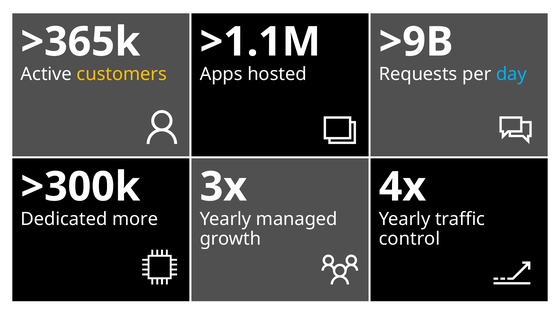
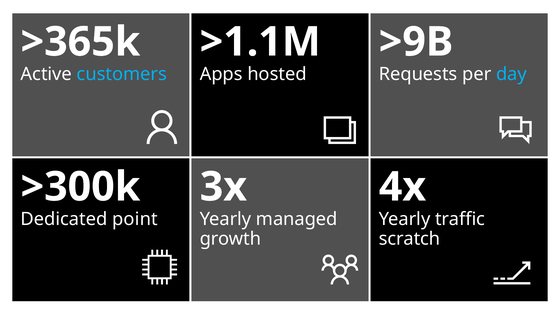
customers colour: yellow -> light blue
more: more -> point
control: control -> scratch
